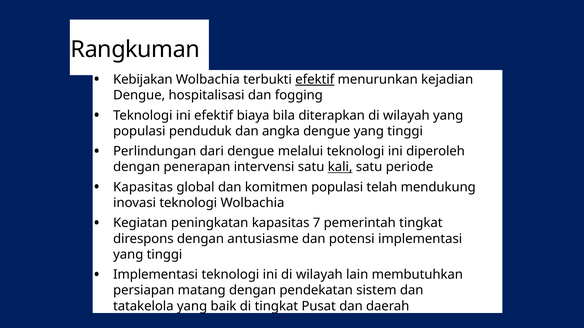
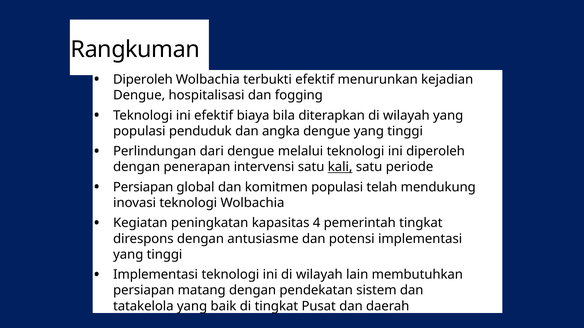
Kebijakan at (143, 80): Kebijakan -> Diperoleh
efektif at (315, 80) underline: present -> none
Kapasitas at (143, 187): Kapasitas -> Persiapan
7: 7 -> 4
